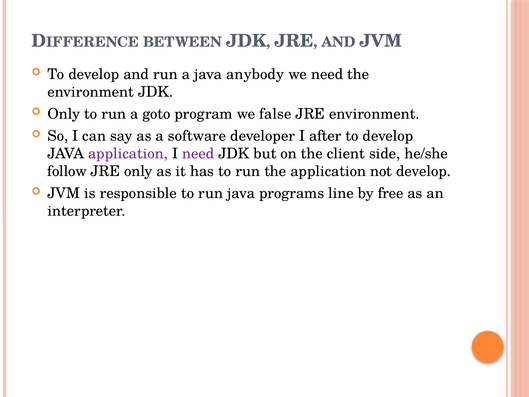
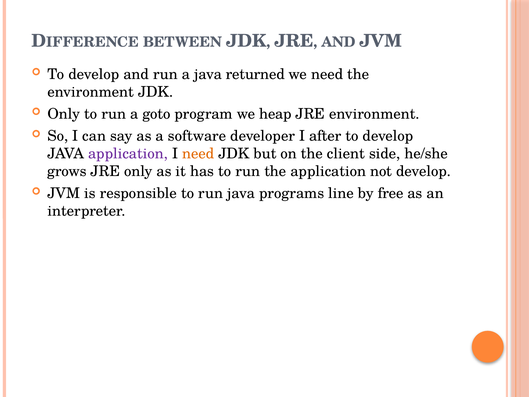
anybody: anybody -> returned
false: false -> heap
need at (198, 154) colour: purple -> orange
follow: follow -> grows
